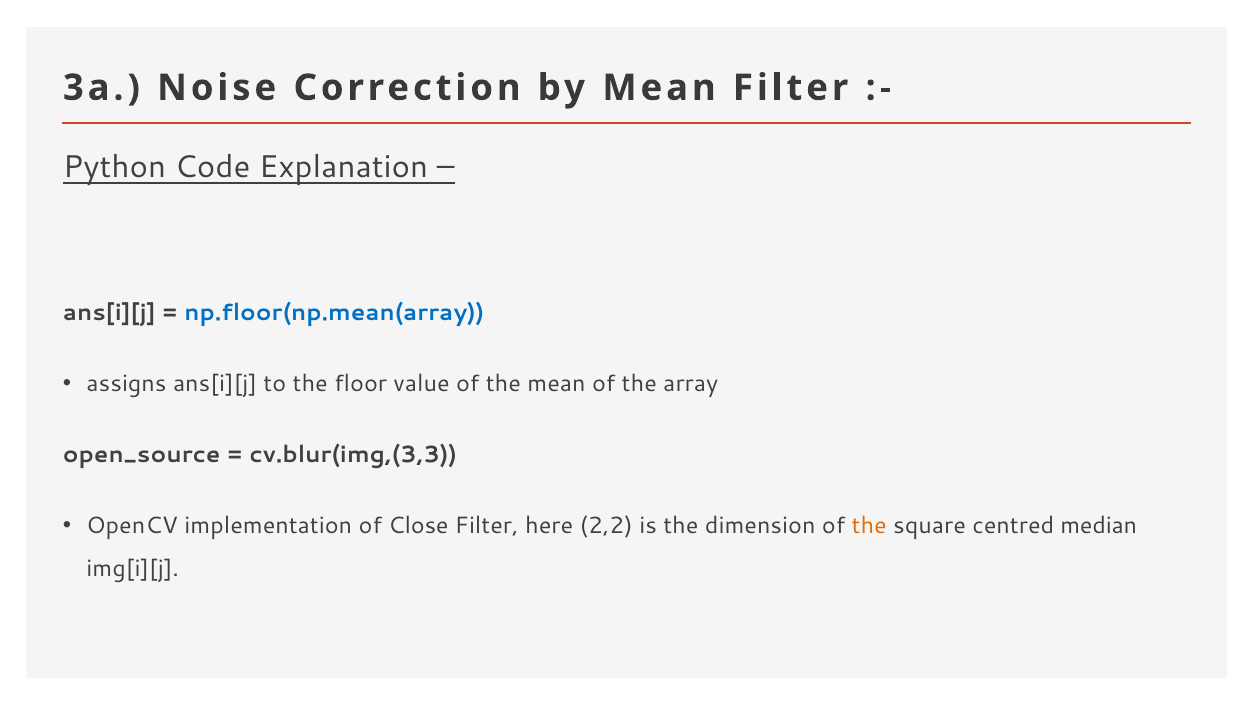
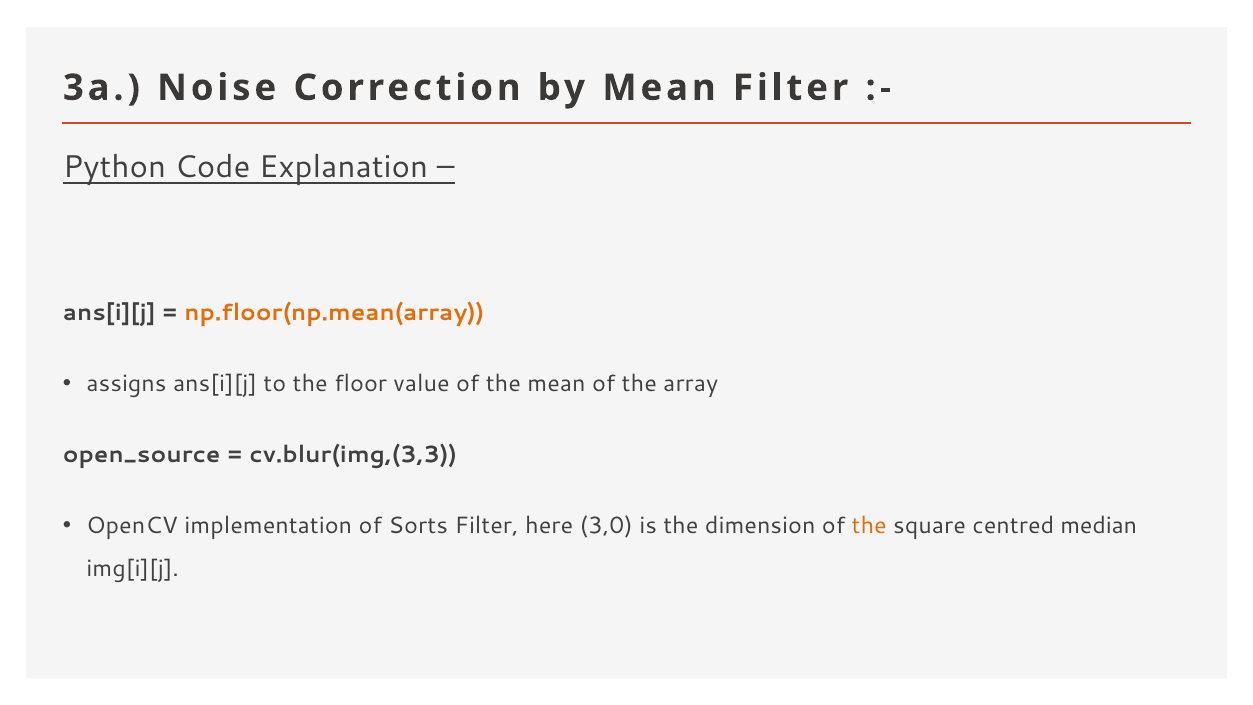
np.floor(np.mean(array colour: blue -> orange
Close: Close -> Sorts
2,2: 2,2 -> 3,0
